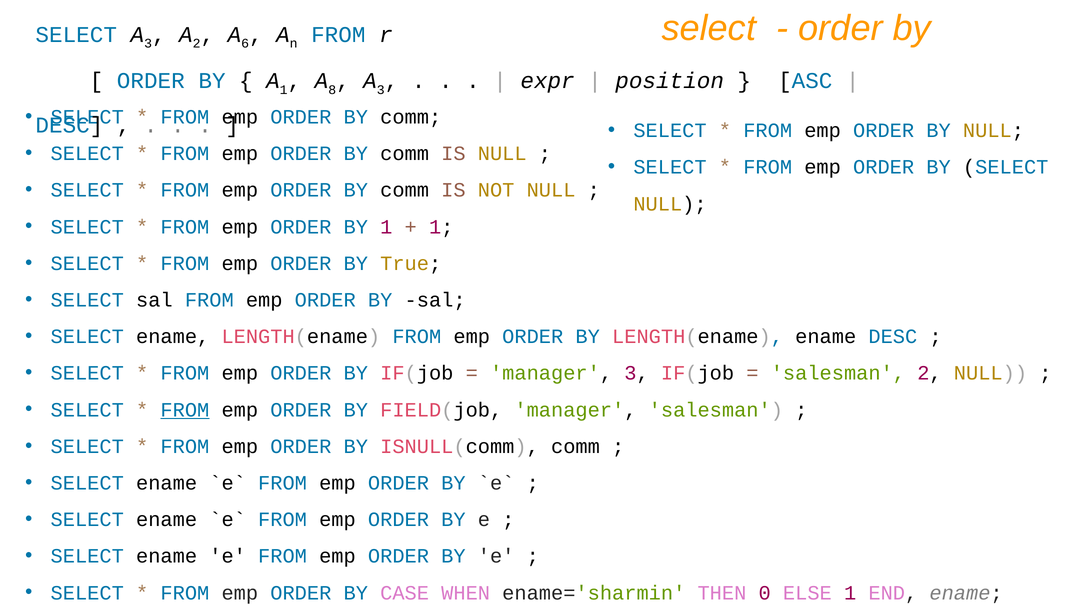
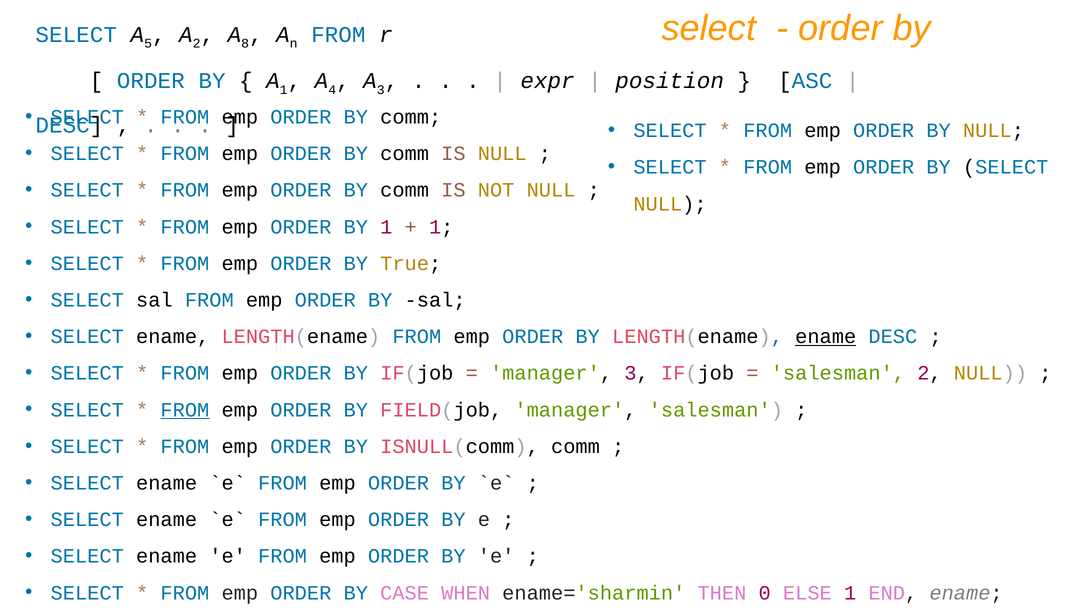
3 at (148, 43): 3 -> 5
6: 6 -> 8
8: 8 -> 4
ename at (826, 337) underline: none -> present
